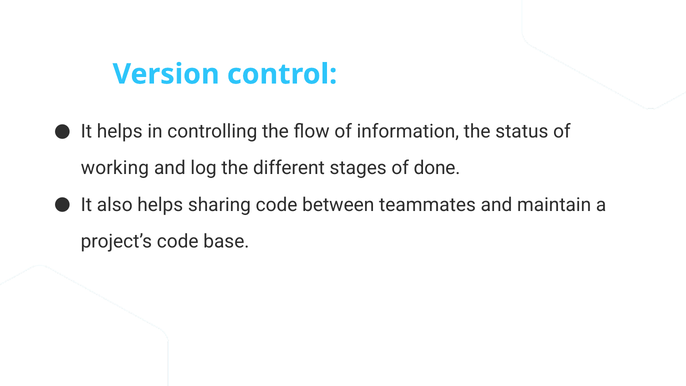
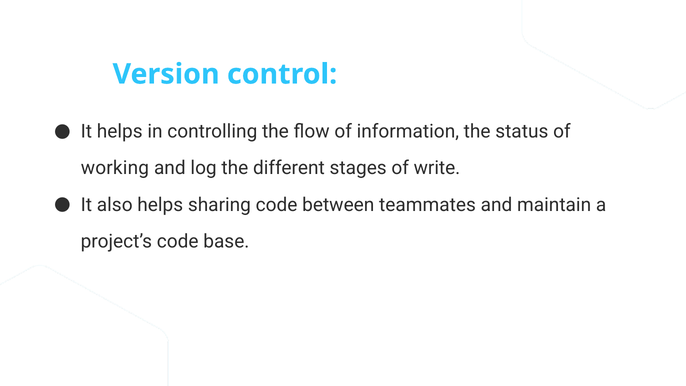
done: done -> write
